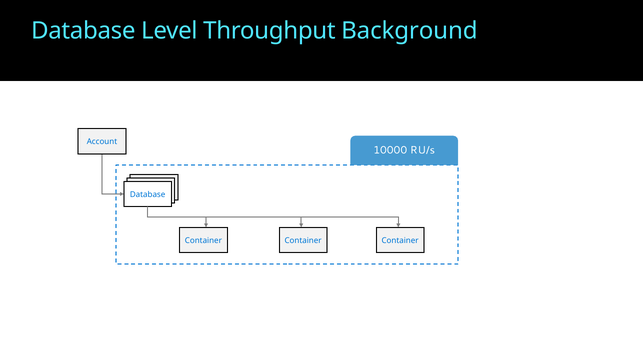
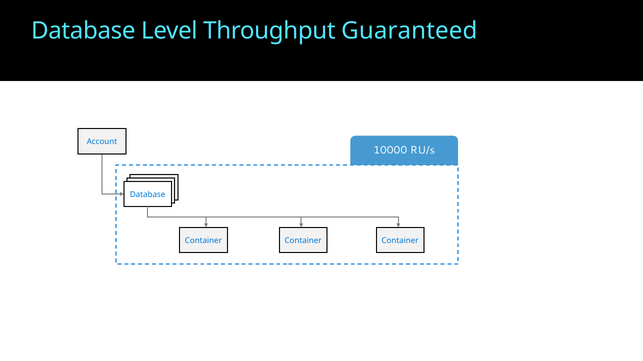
Background: Background -> Guaranteed
